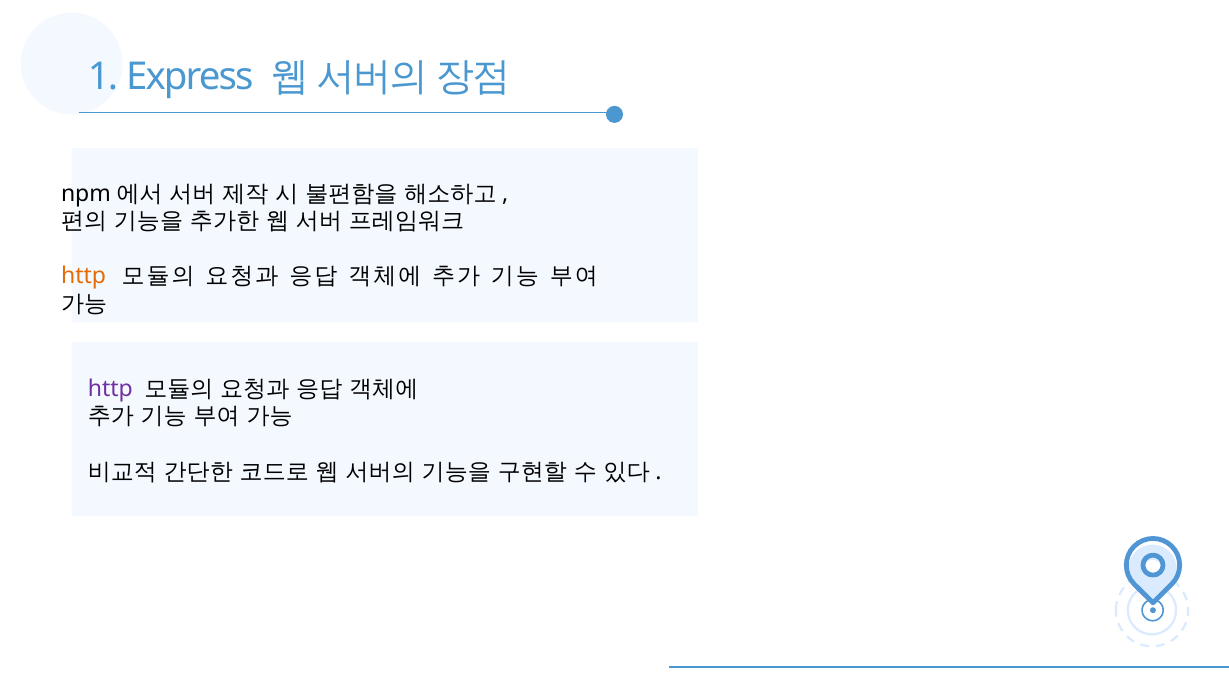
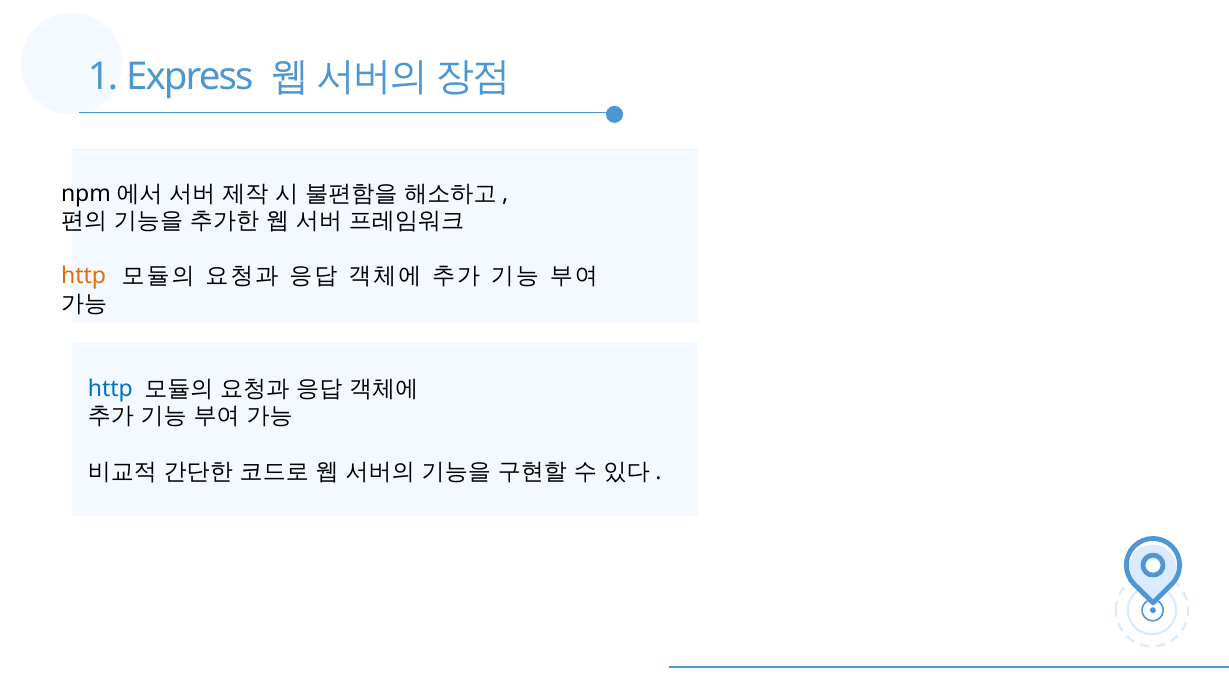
http at (110, 389) colour: purple -> blue
